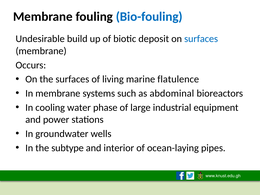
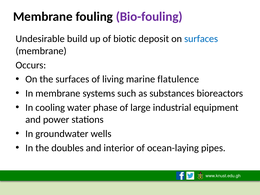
Bio-fouling colour: blue -> purple
abdominal: abdominal -> substances
subtype: subtype -> doubles
